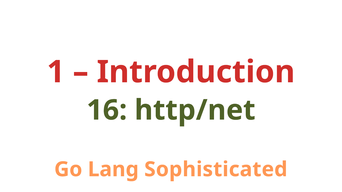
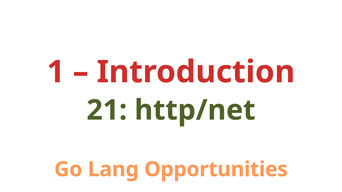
16: 16 -> 21
Sophisticated: Sophisticated -> Opportunities
